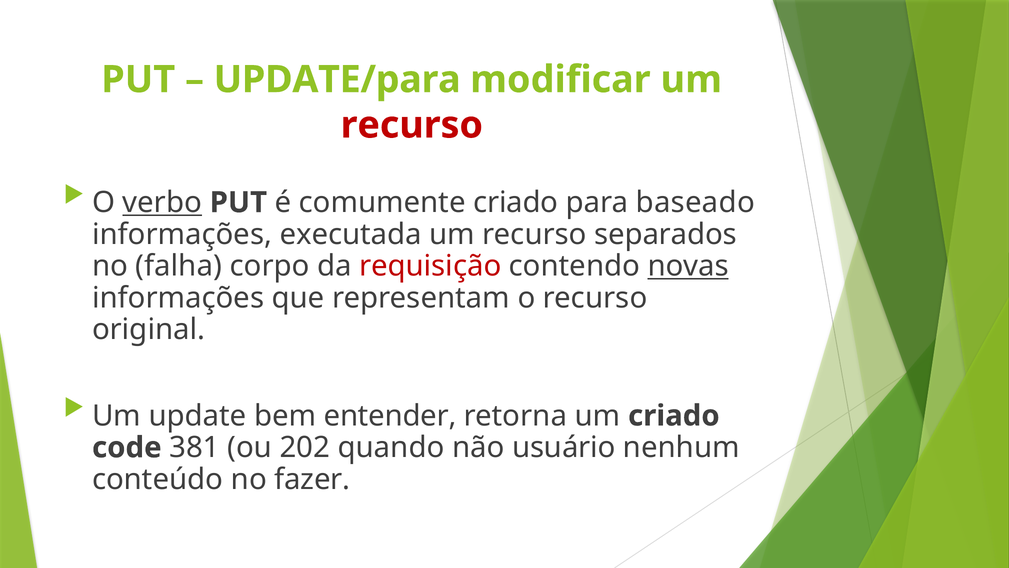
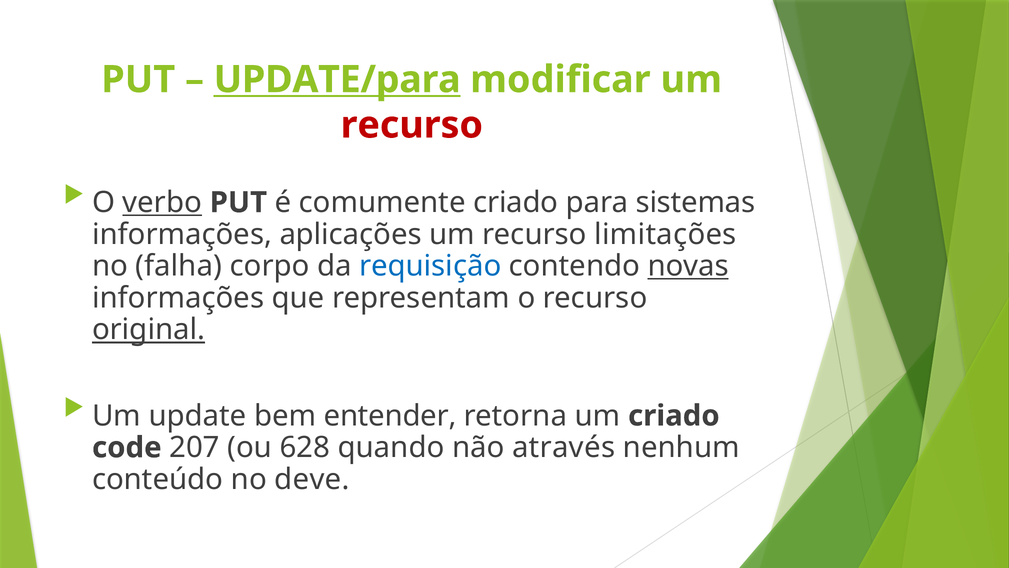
UPDATE/para underline: none -> present
baseado: baseado -> sistemas
executada: executada -> aplicações
separados: separados -> limitações
requisição colour: red -> blue
original underline: none -> present
381: 381 -> 207
202: 202 -> 628
usuário: usuário -> através
fazer: fazer -> deve
